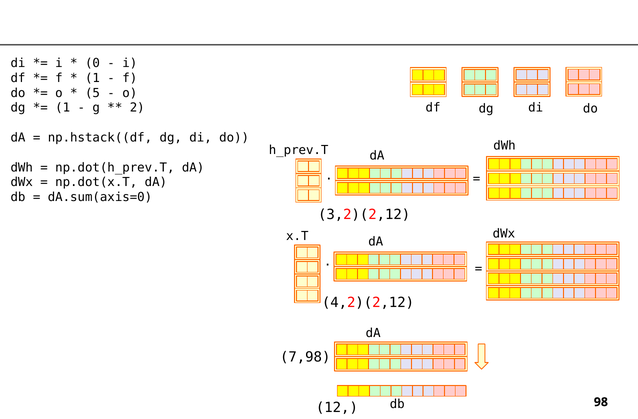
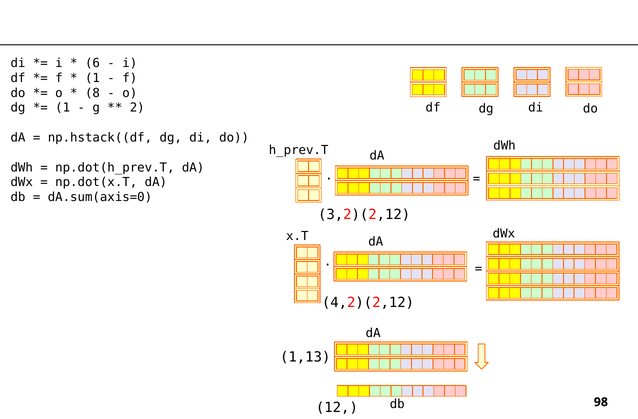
0: 0 -> 6
5: 5 -> 8
7,98: 7,98 -> 1,13
